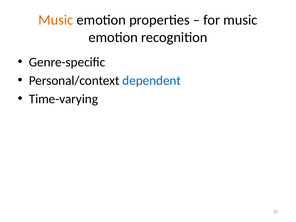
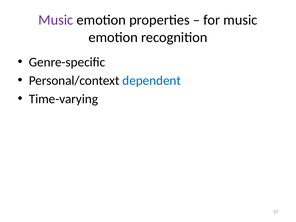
Music at (56, 20) colour: orange -> purple
